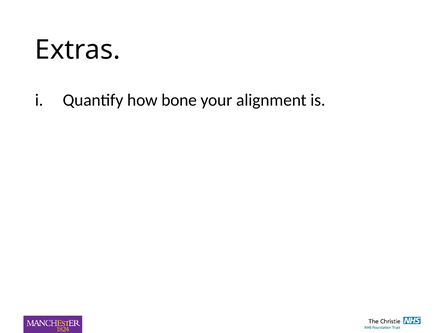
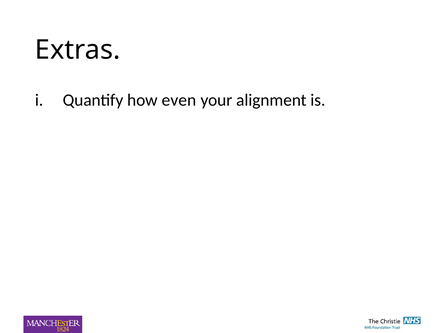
bone: bone -> even
